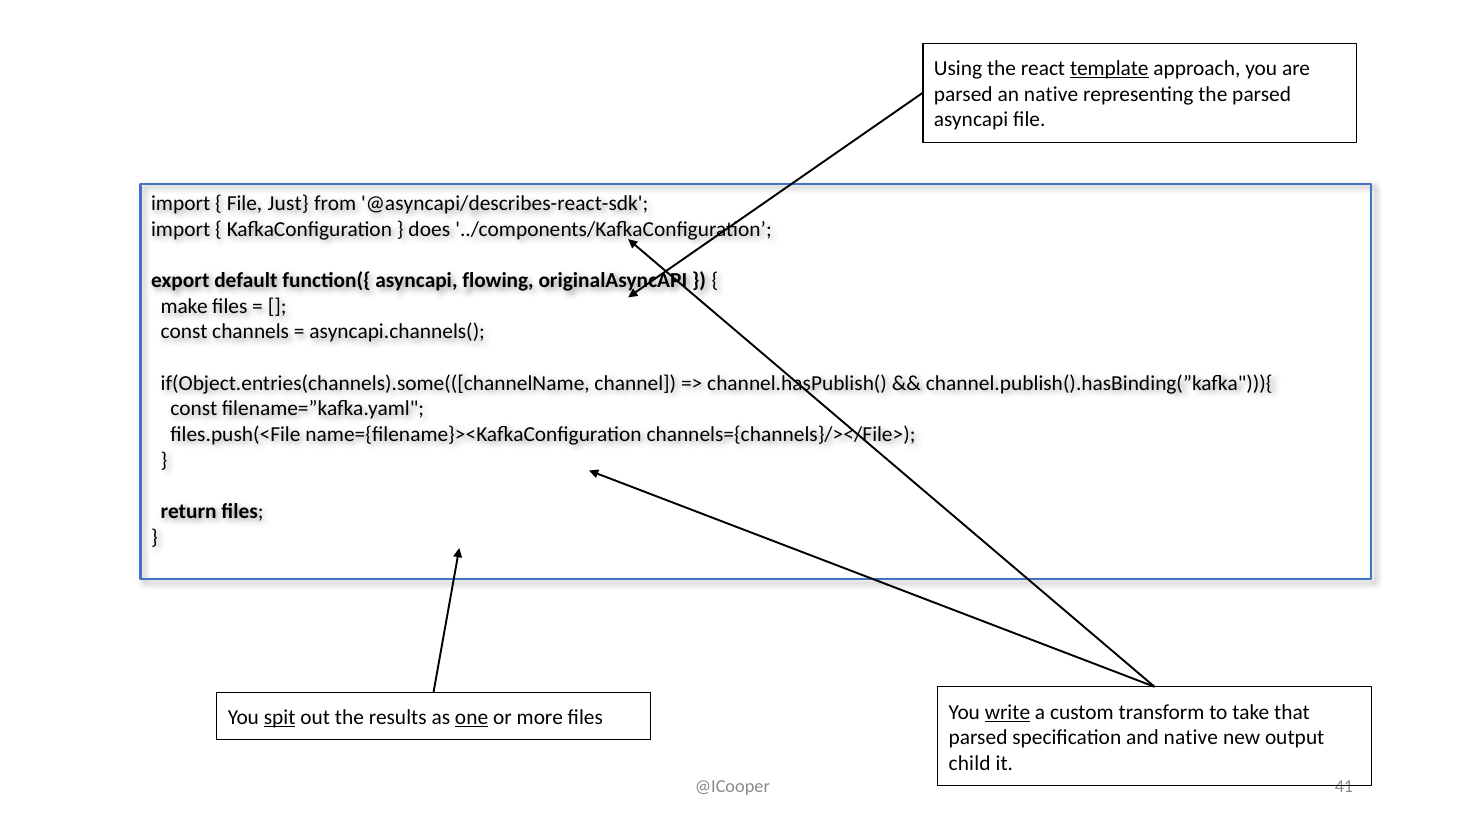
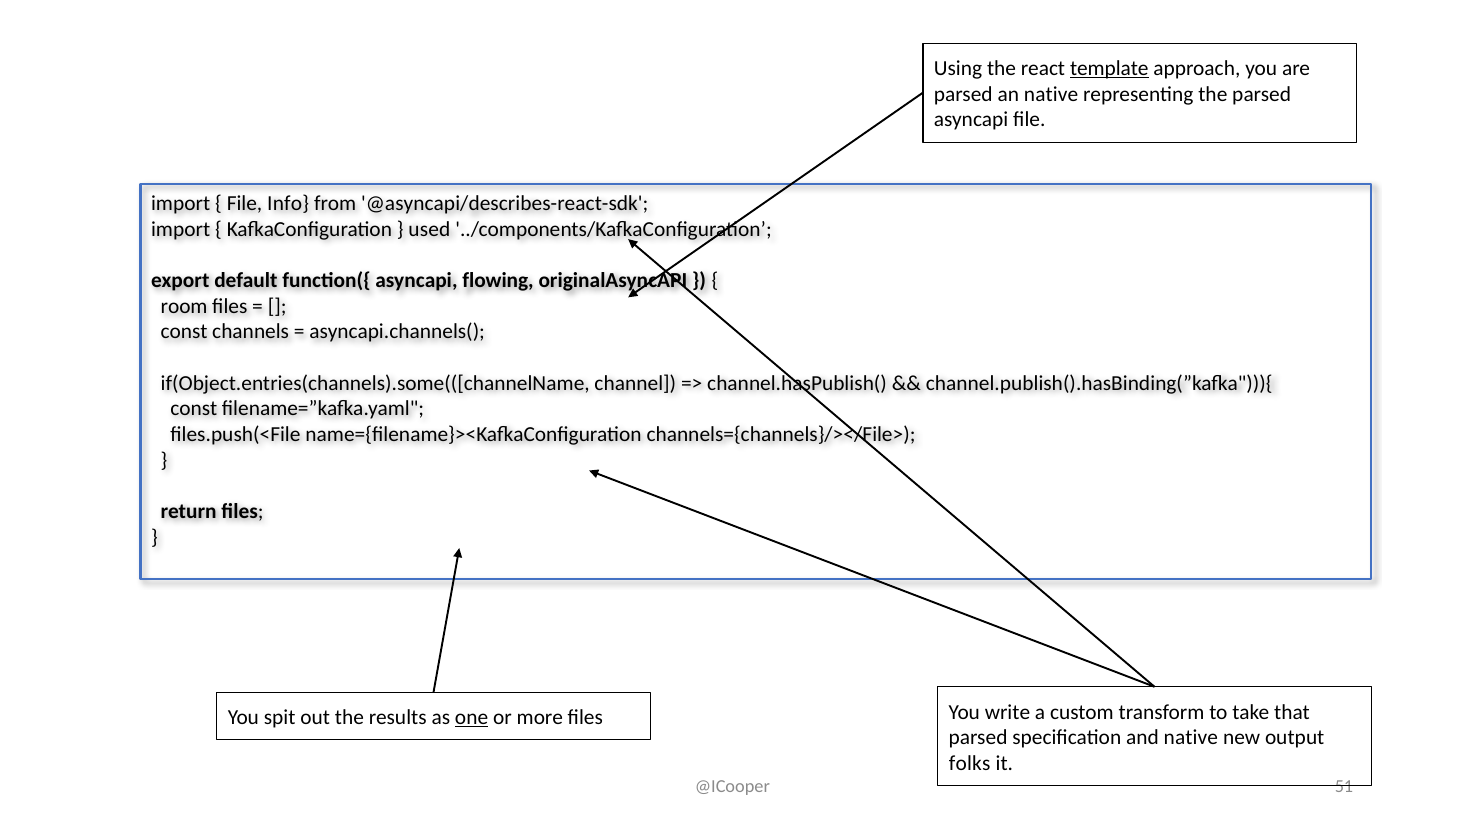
Just: Just -> Info
does: does -> used
make: make -> room
write underline: present -> none
spit underline: present -> none
child: child -> folks
41: 41 -> 51
